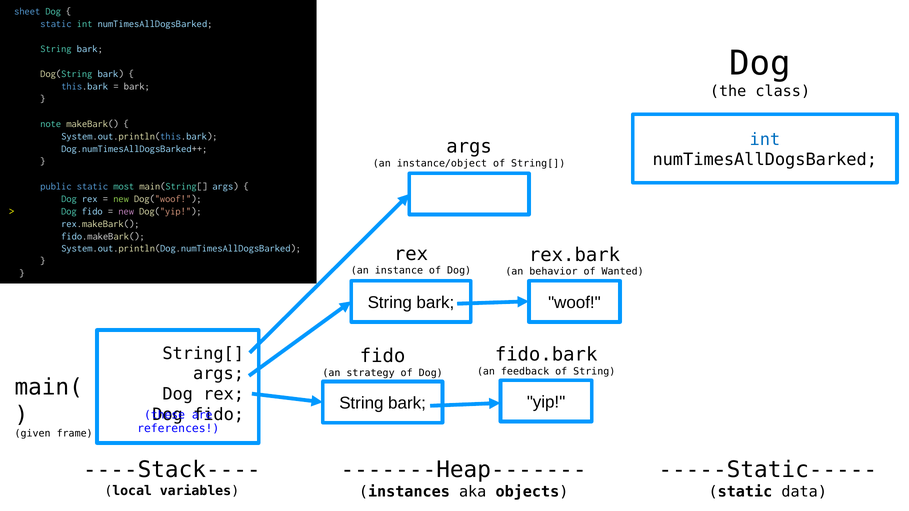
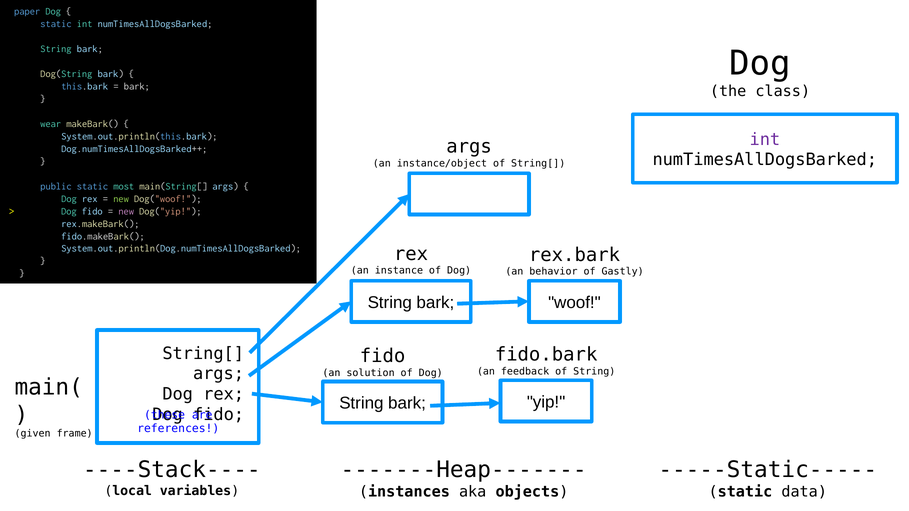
sheet: sheet -> paper
note: note -> wear
int at (765, 140) colour: blue -> purple
Wanted: Wanted -> Gastly
strategy: strategy -> solution
